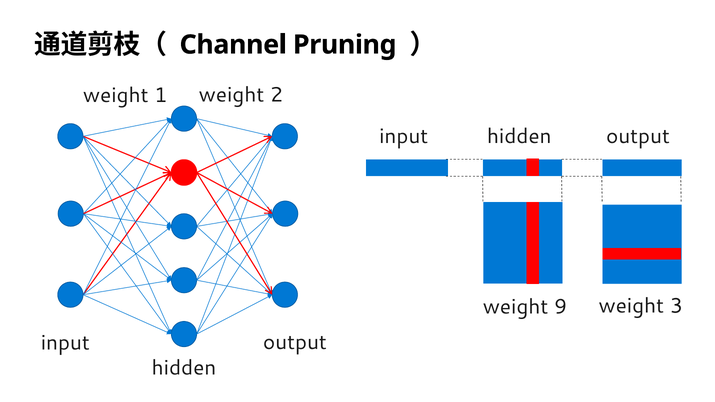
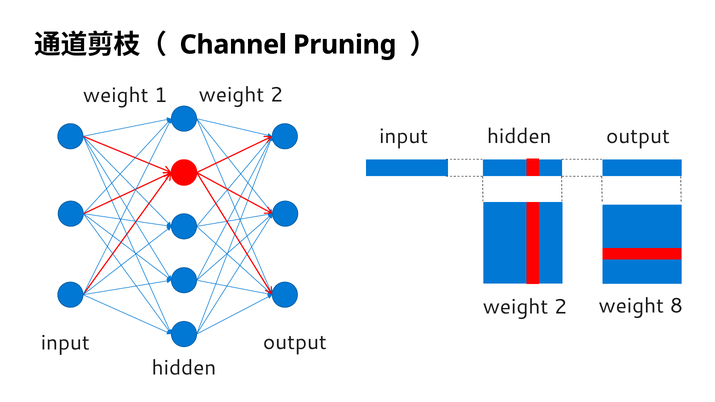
9 at (561, 307): 9 -> 2
3: 3 -> 8
